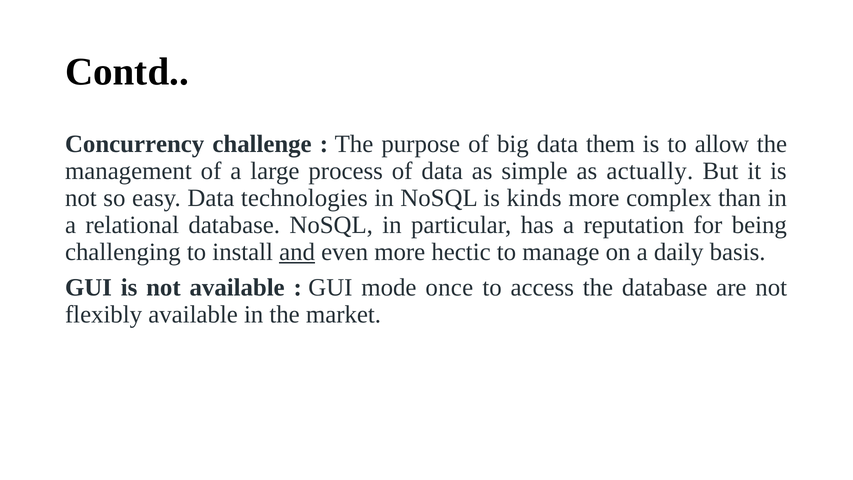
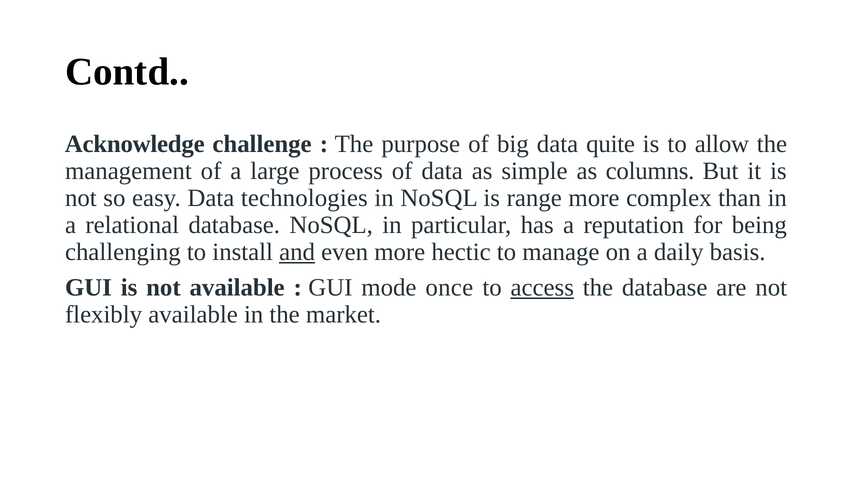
Concurrency: Concurrency -> Acknowledge
them: them -> quite
actually: actually -> columns
kinds: kinds -> range
access underline: none -> present
